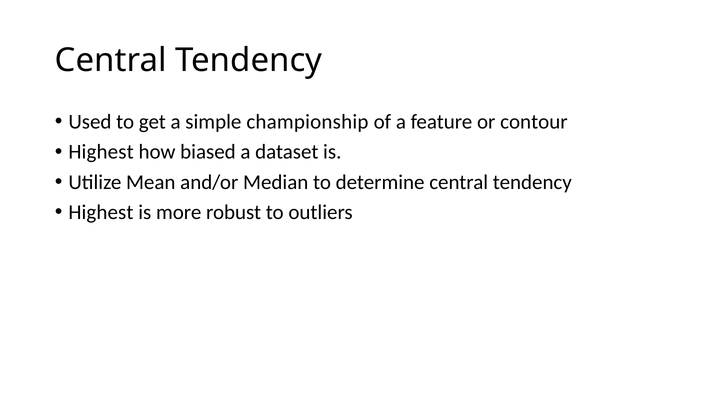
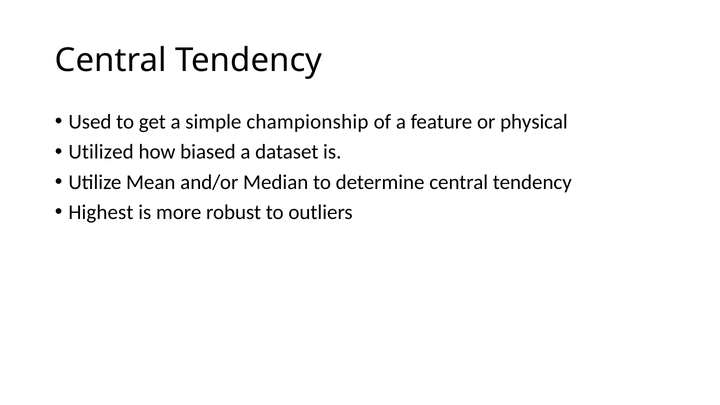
contour: contour -> physical
Highest at (101, 152): Highest -> Utilized
